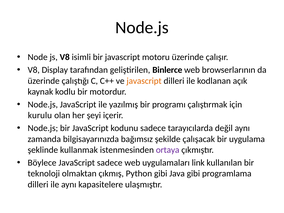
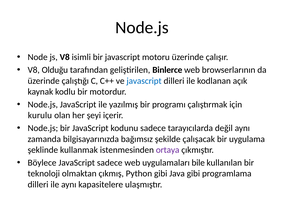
Display: Display -> Olduğu
javascript at (144, 81) colour: orange -> blue
link: link -> bile
